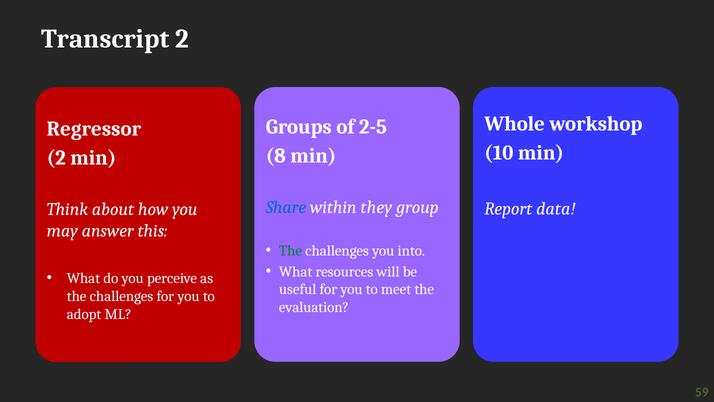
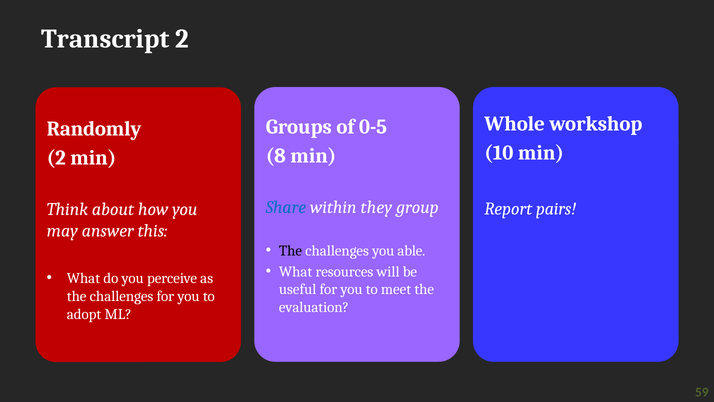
2-5: 2-5 -> 0-5
Regressor: Regressor -> Randomly
data: data -> pairs
The at (290, 251) colour: green -> black
into: into -> able
